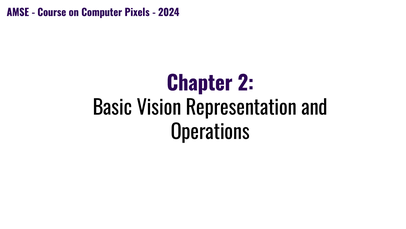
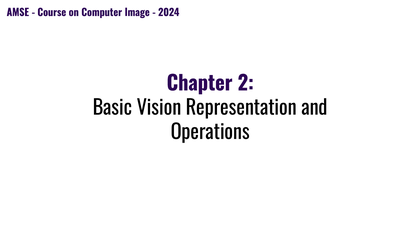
Pixels: Pixels -> Image
